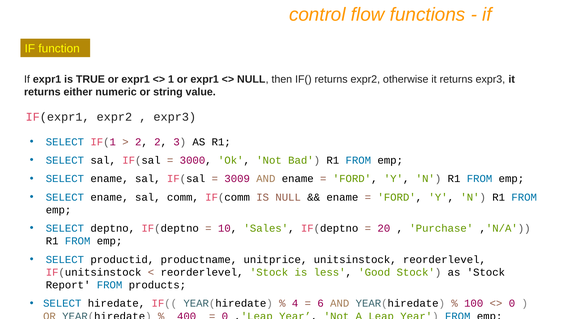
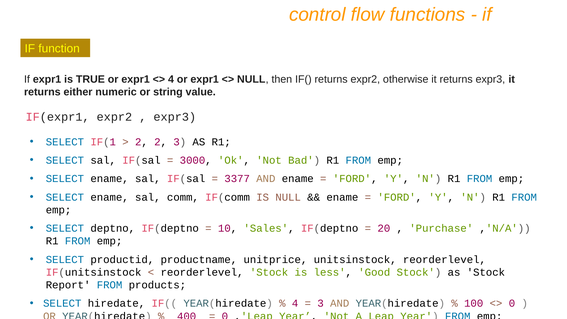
1 at (171, 79): 1 -> 4
3009: 3009 -> 3377
6 at (321, 303): 6 -> 3
